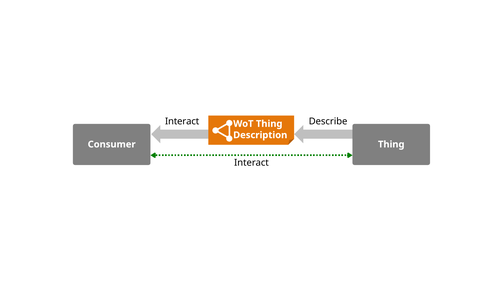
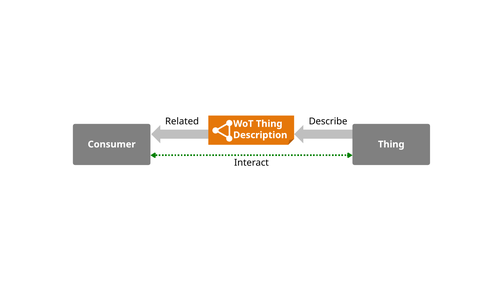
Interact at (182, 121): Interact -> Related
